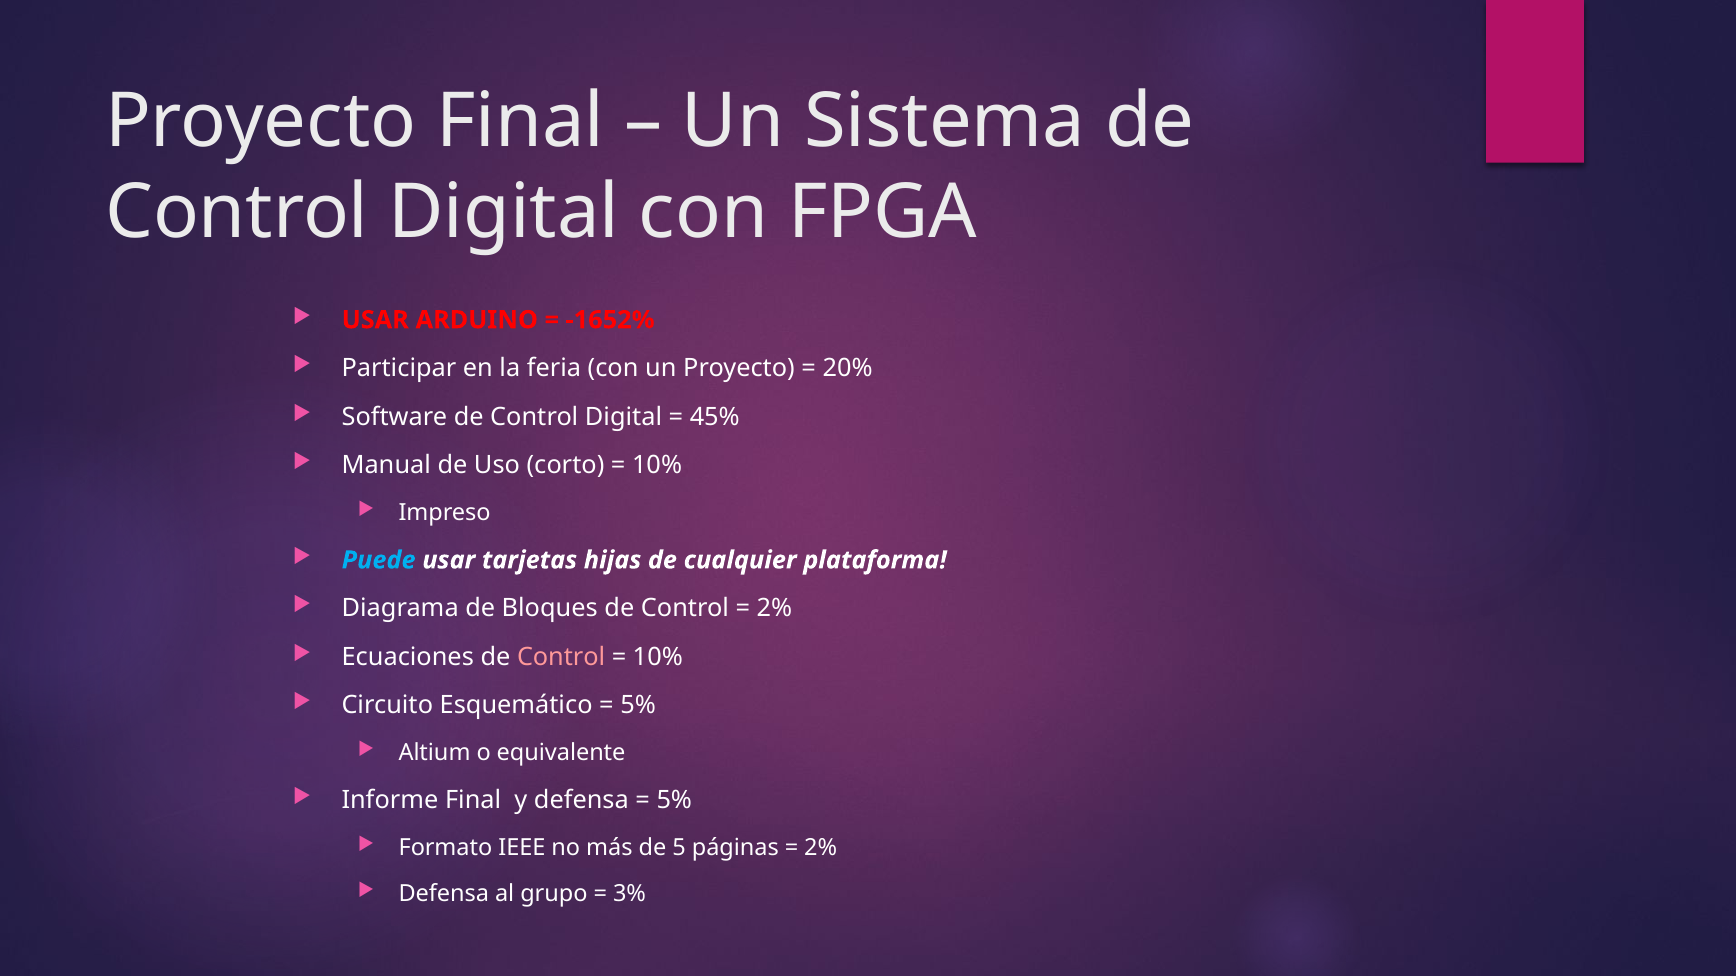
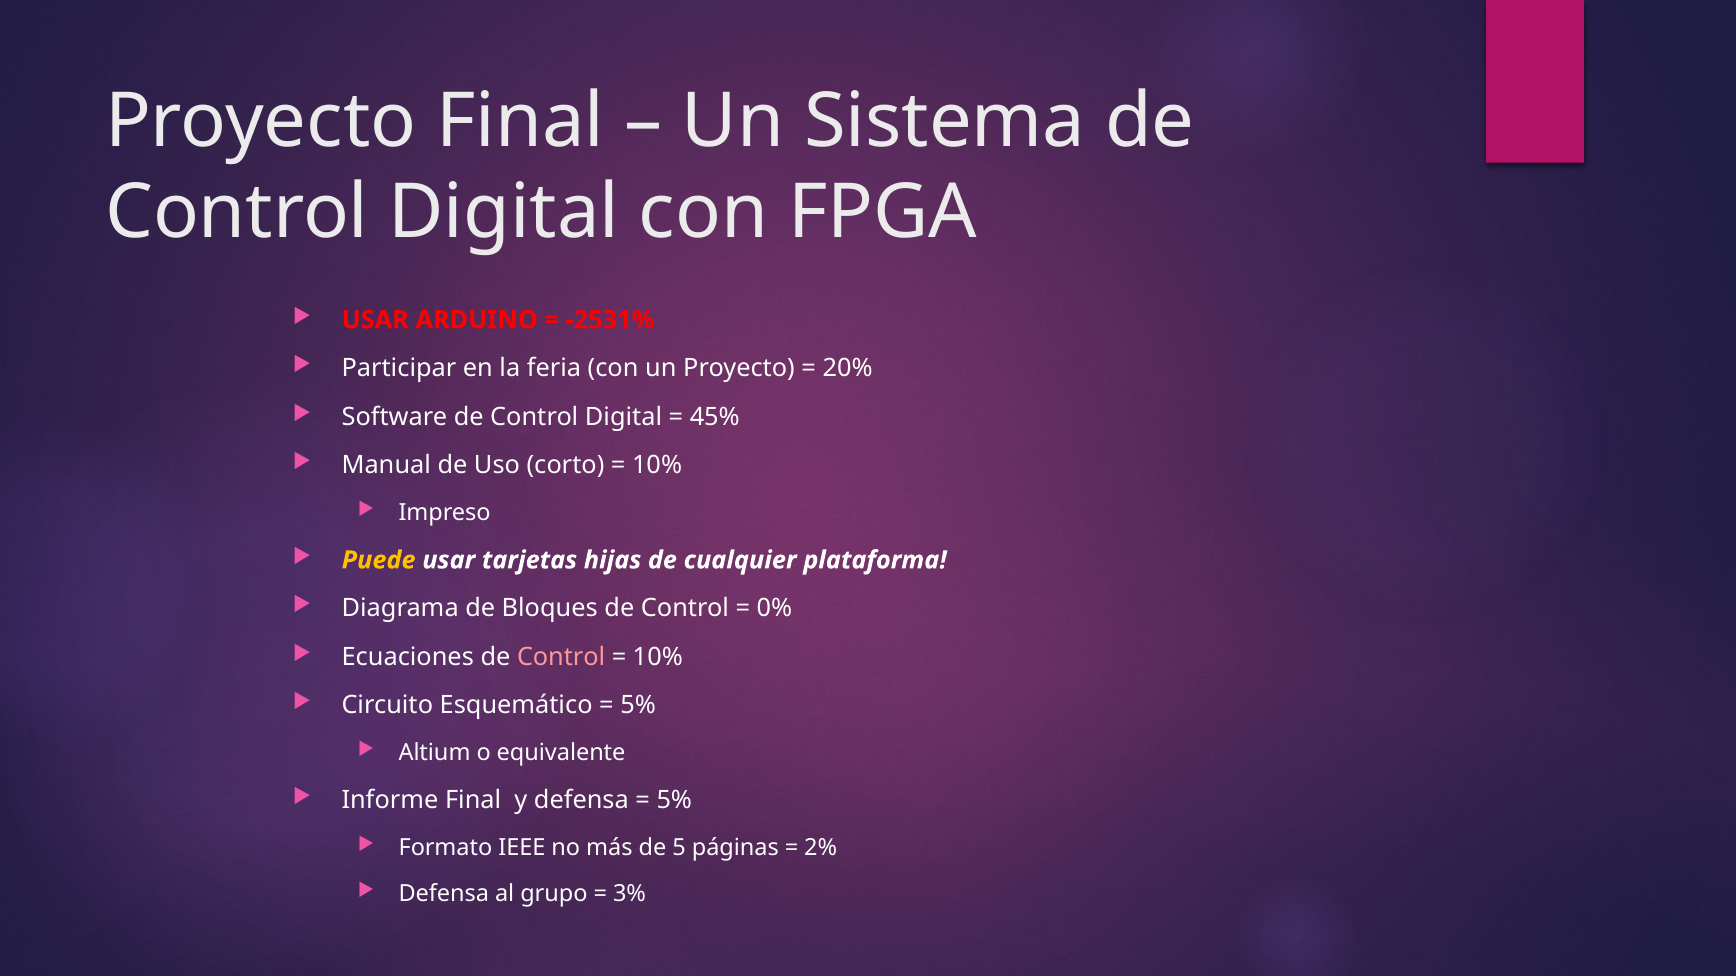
-1652%: -1652% -> -2531%
Puede colour: light blue -> yellow
2% at (774, 609): 2% -> 0%
